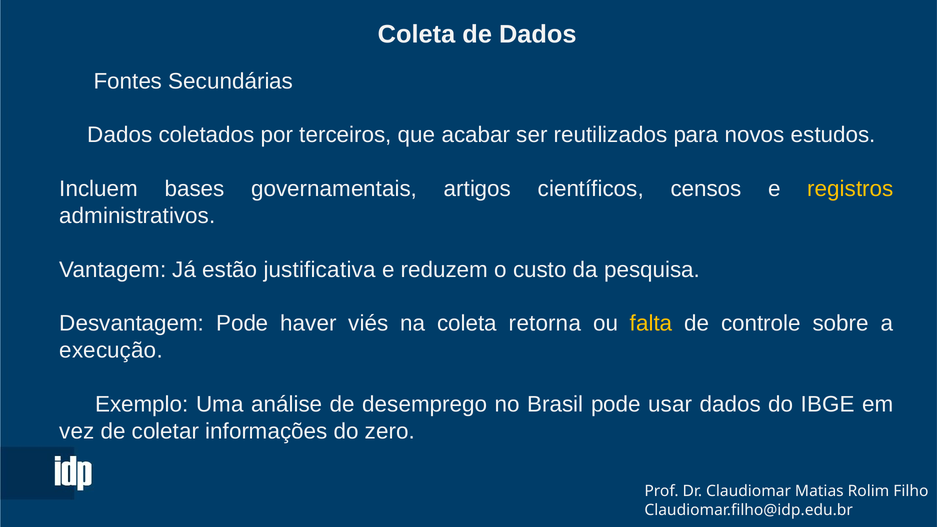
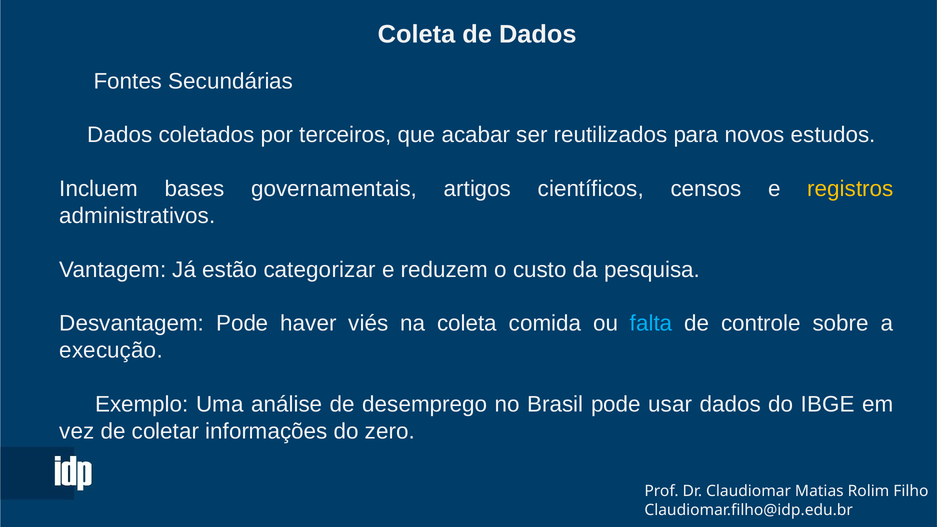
justificativa: justificativa -> categorizar
retorna: retorna -> comida
falta colour: yellow -> light blue
